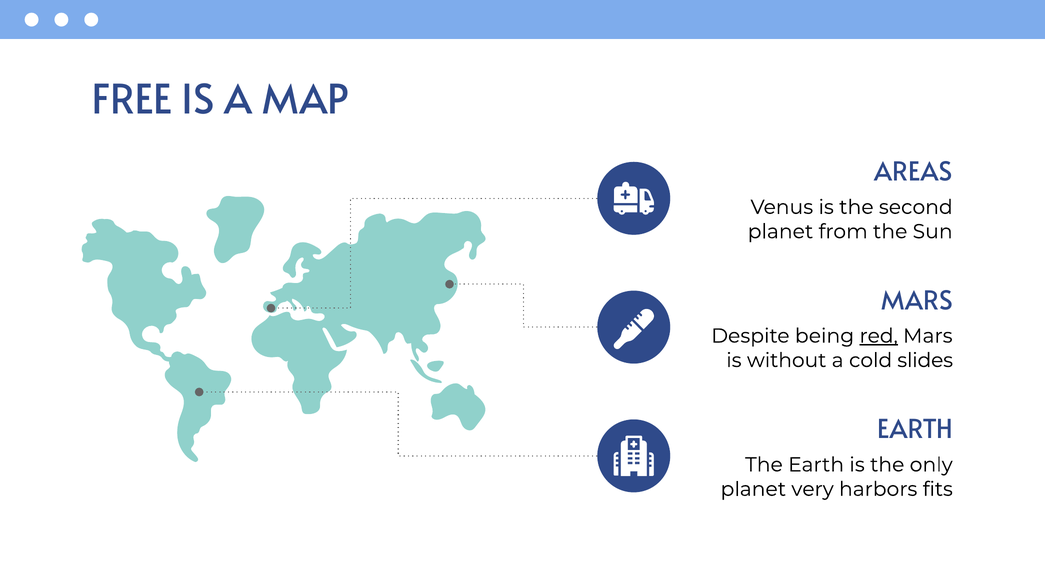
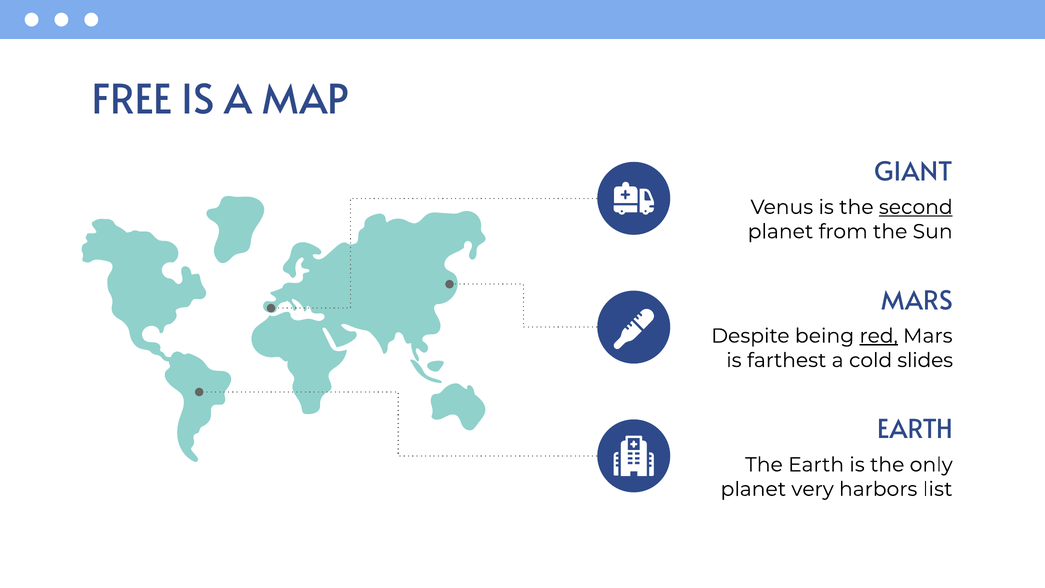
AREAS: AREAS -> GIANT
second underline: none -> present
without: without -> farthest
fits: fits -> list
